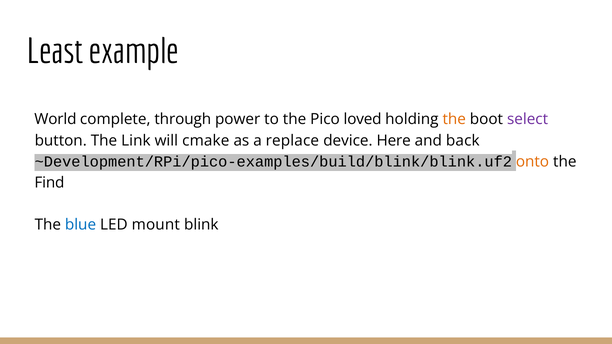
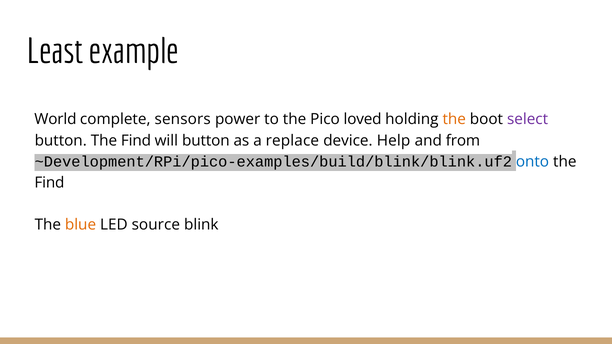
through: through -> sensors
button The Link: Link -> Find
will cmake: cmake -> button
Here: Here -> Help
back: back -> from
onto colour: orange -> blue
blue colour: blue -> orange
mount: mount -> source
